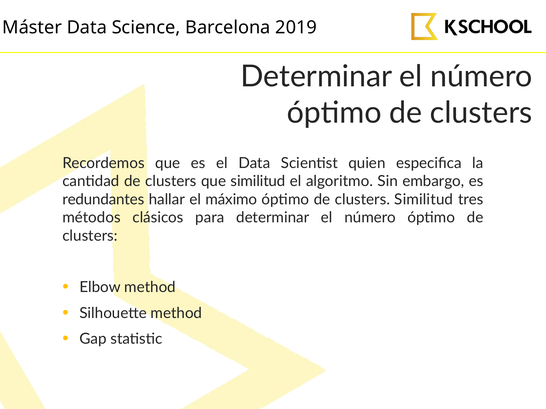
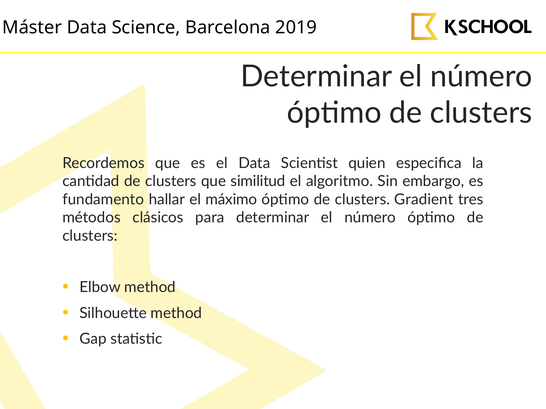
redundantes: redundantes -> fundamento
clusters Similitud: Similitud -> Gradient
